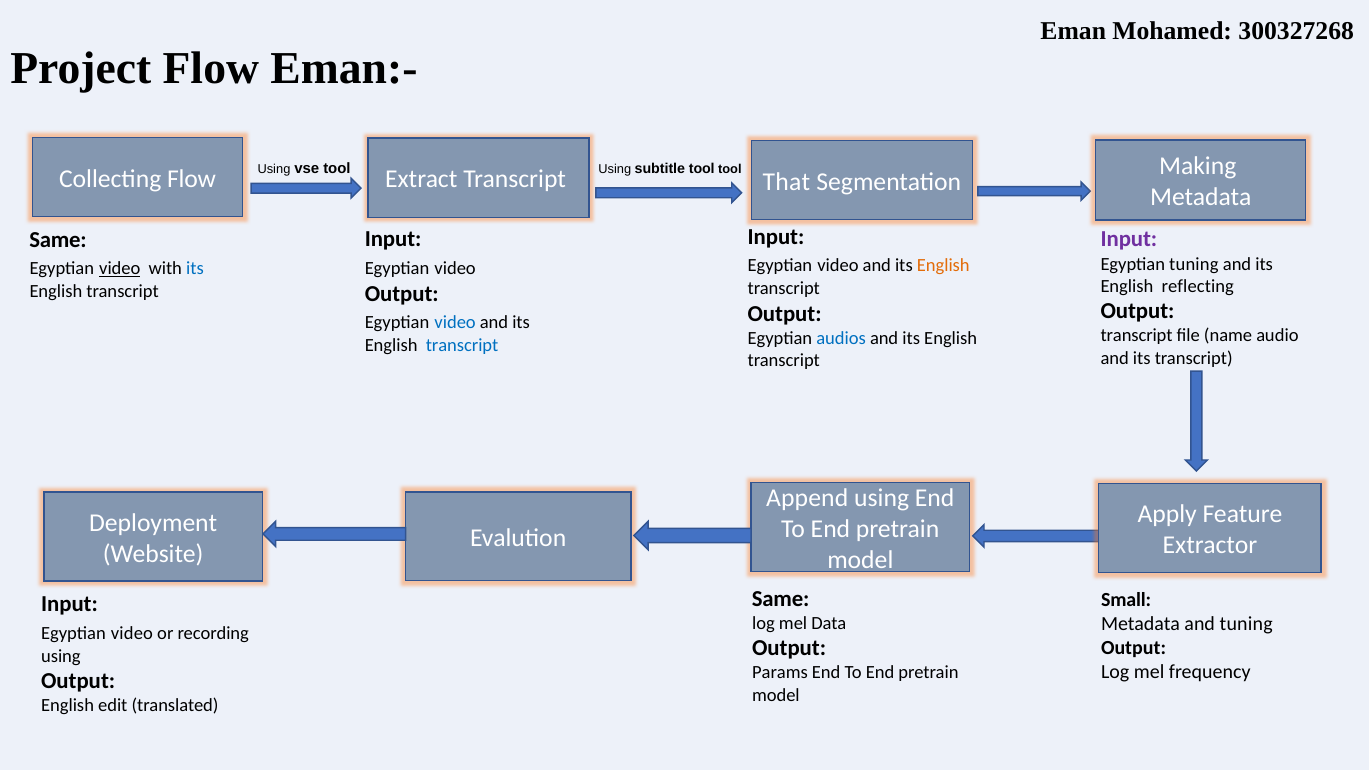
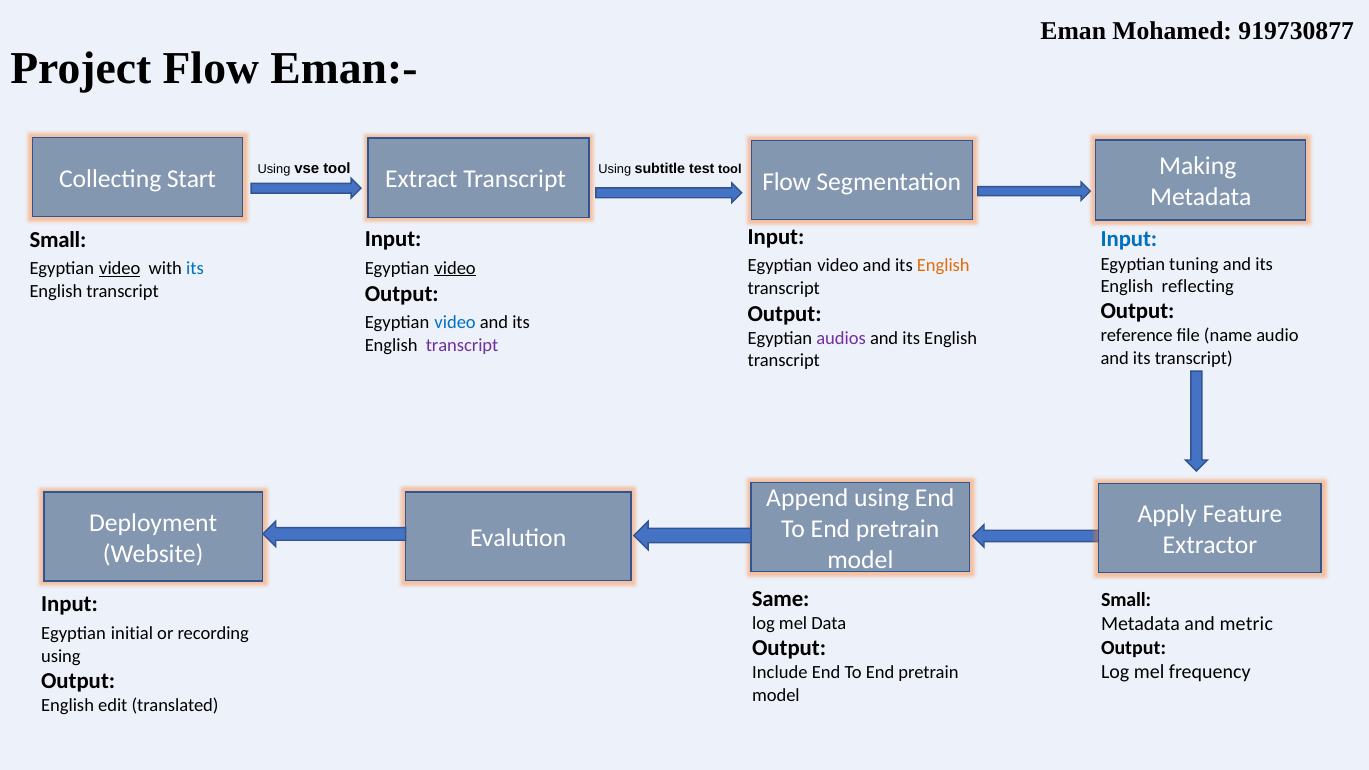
300327268: 300327268 -> 919730877
Collecting Flow: Flow -> Start
subtitle tool: tool -> test
Transcript That: That -> Flow
Input at (1129, 239) colour: purple -> blue
Same at (58, 240): Same -> Small
video at (455, 268) underline: none -> present
transcript at (1137, 336): transcript -> reference
audios colour: blue -> purple
transcript at (462, 346) colour: blue -> purple
and tuning: tuning -> metric
video at (132, 633): video -> initial
Params: Params -> Include
